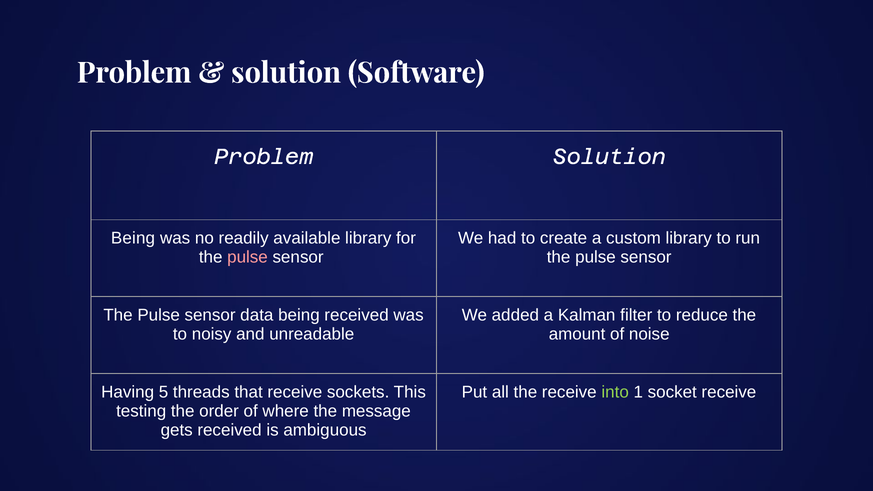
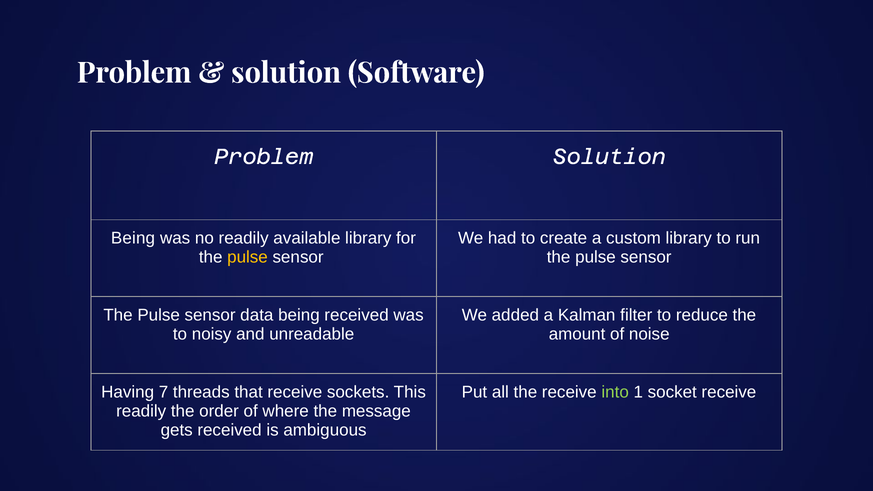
pulse at (247, 257) colour: pink -> yellow
5: 5 -> 7
testing at (141, 411): testing -> readily
